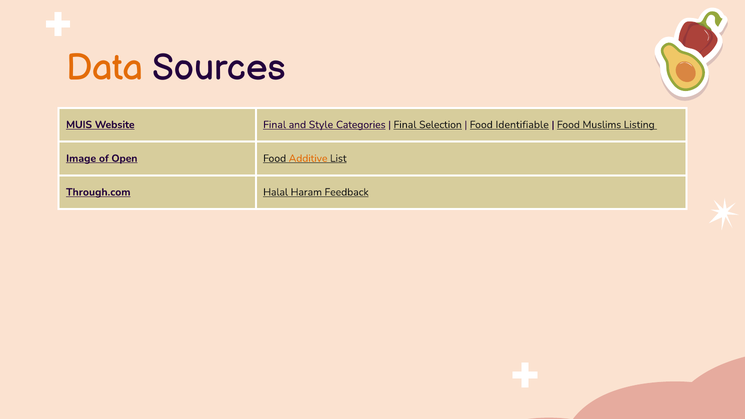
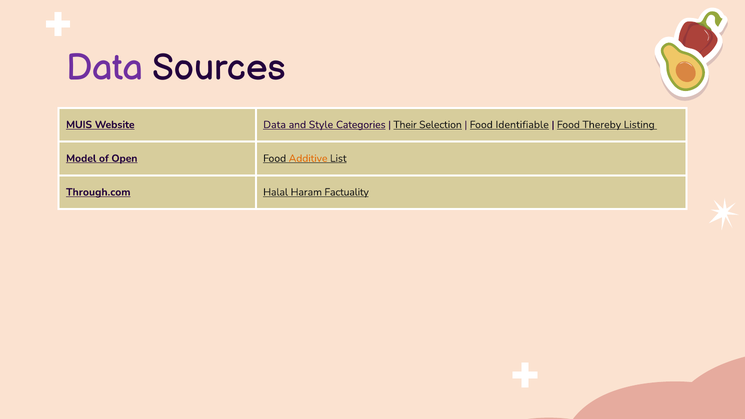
Data at (105, 68) colour: orange -> purple
Website Final: Final -> Data
Final at (405, 125): Final -> Their
Muslims: Muslims -> Thereby
Image: Image -> Model
Feedback: Feedback -> Factuality
